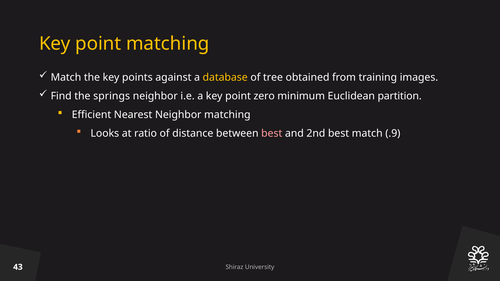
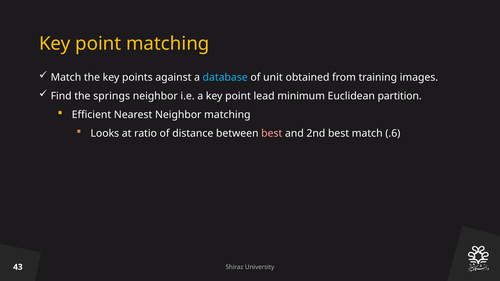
database colour: yellow -> light blue
tree: tree -> unit
zero: zero -> lead
.9: .9 -> .6
